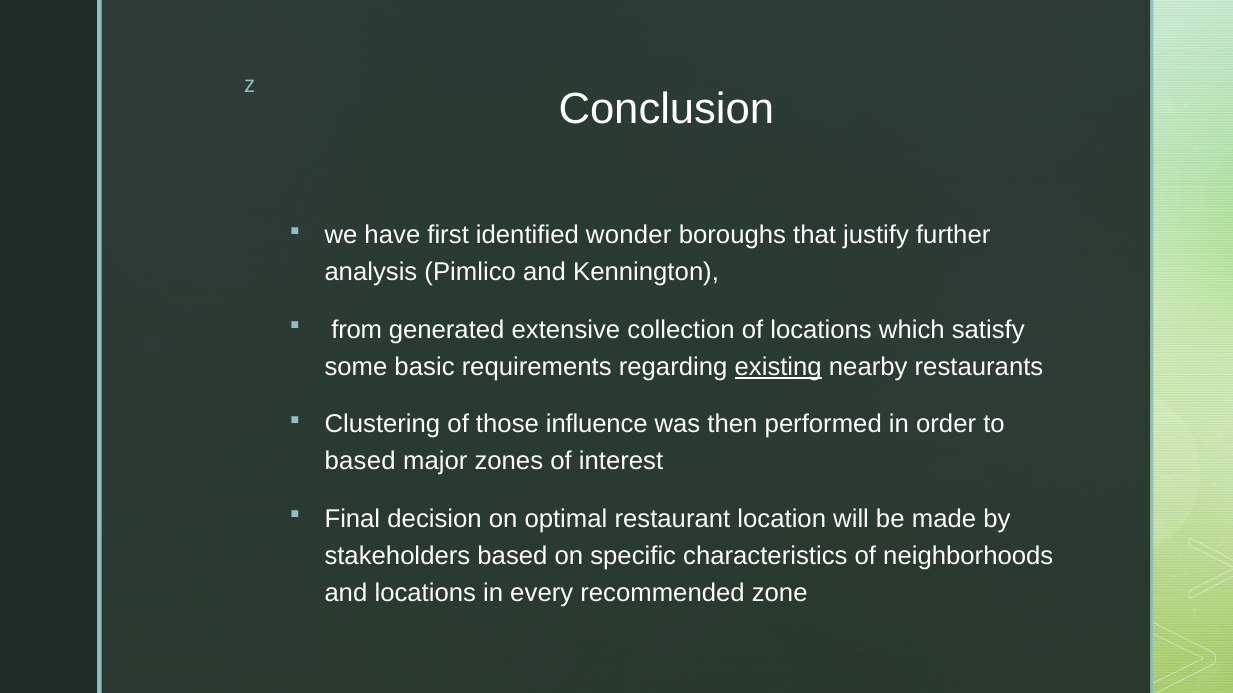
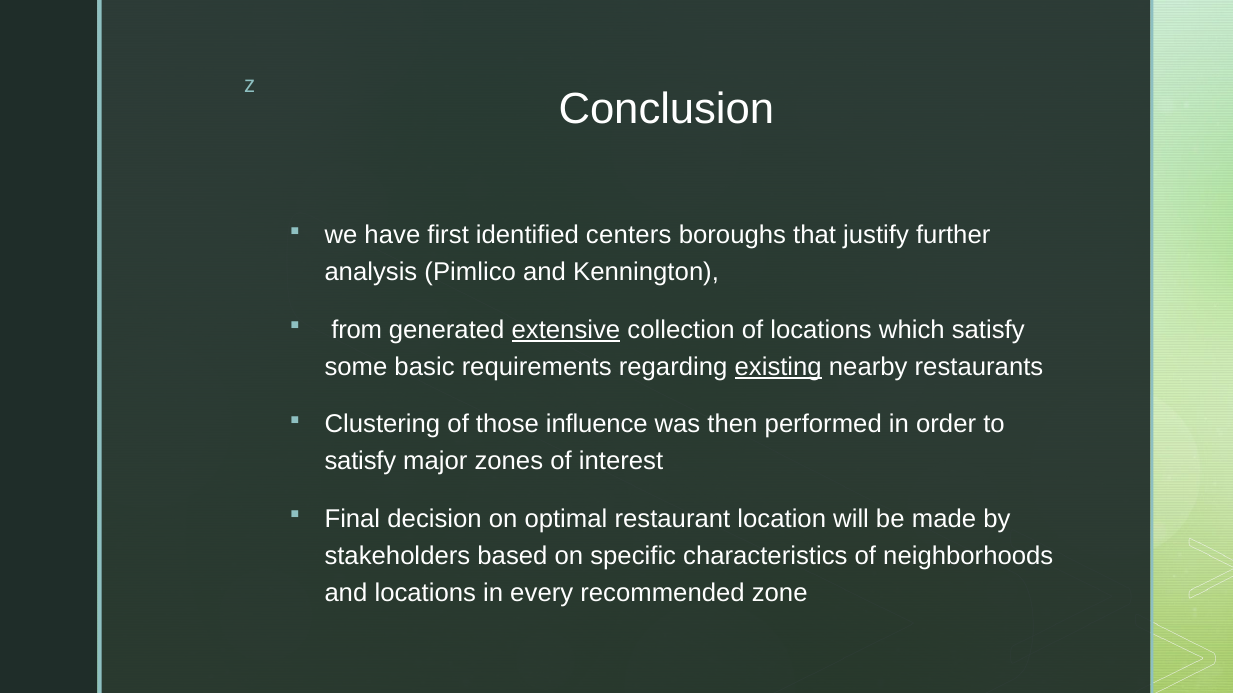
wonder: wonder -> centers
extensive underline: none -> present
based at (360, 462): based -> satisfy
